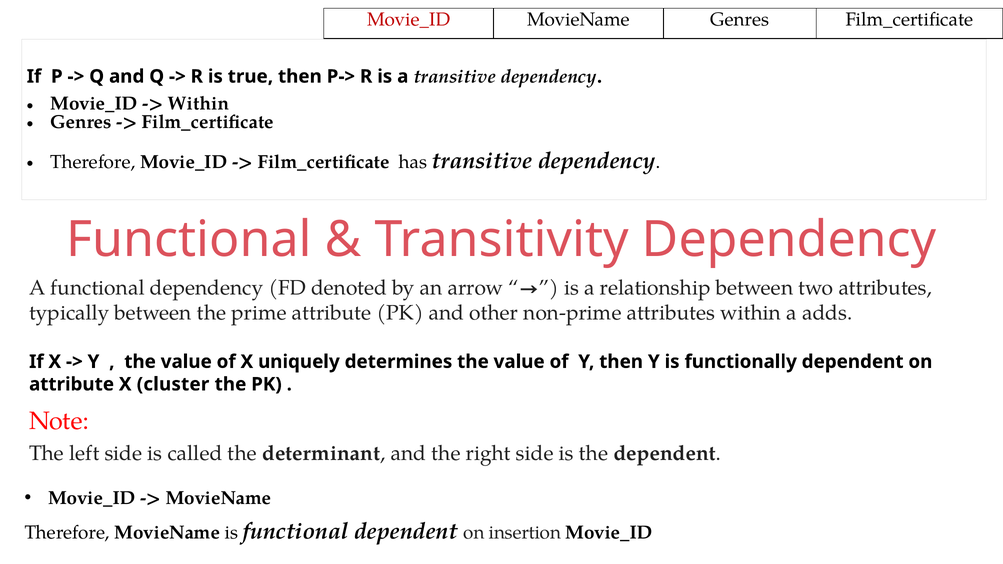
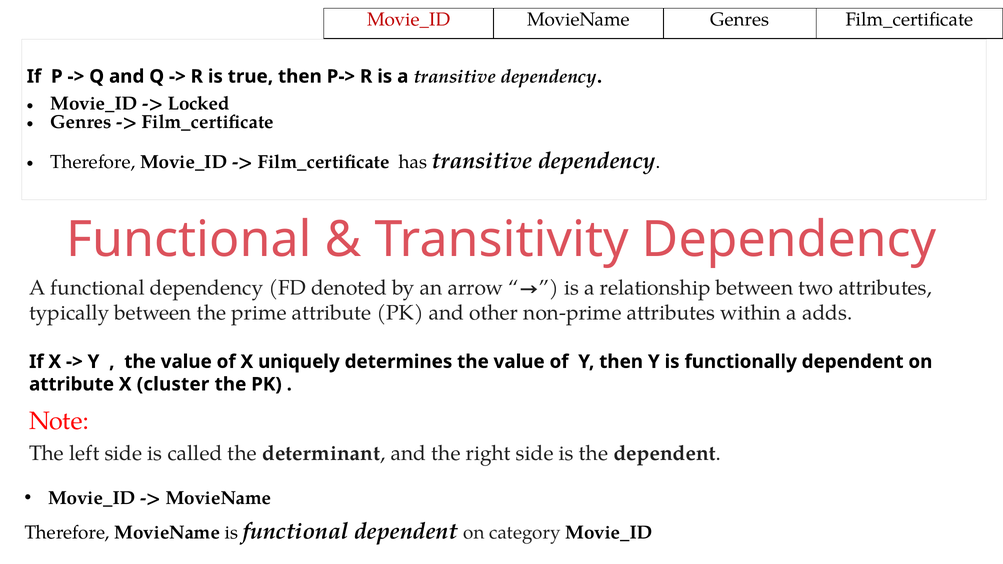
Within at (198, 104): Within -> Locked
insertion: insertion -> category
